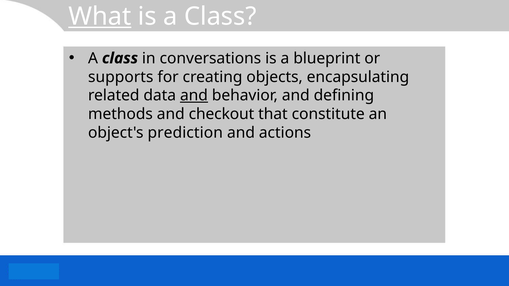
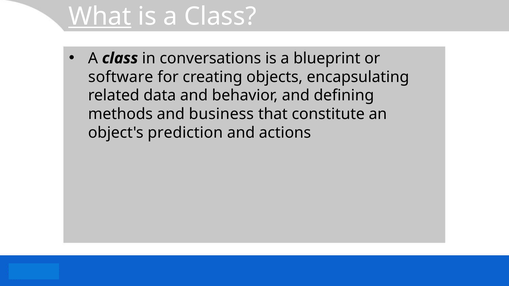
supports: supports -> software
and at (194, 96) underline: present -> none
checkout: checkout -> business
